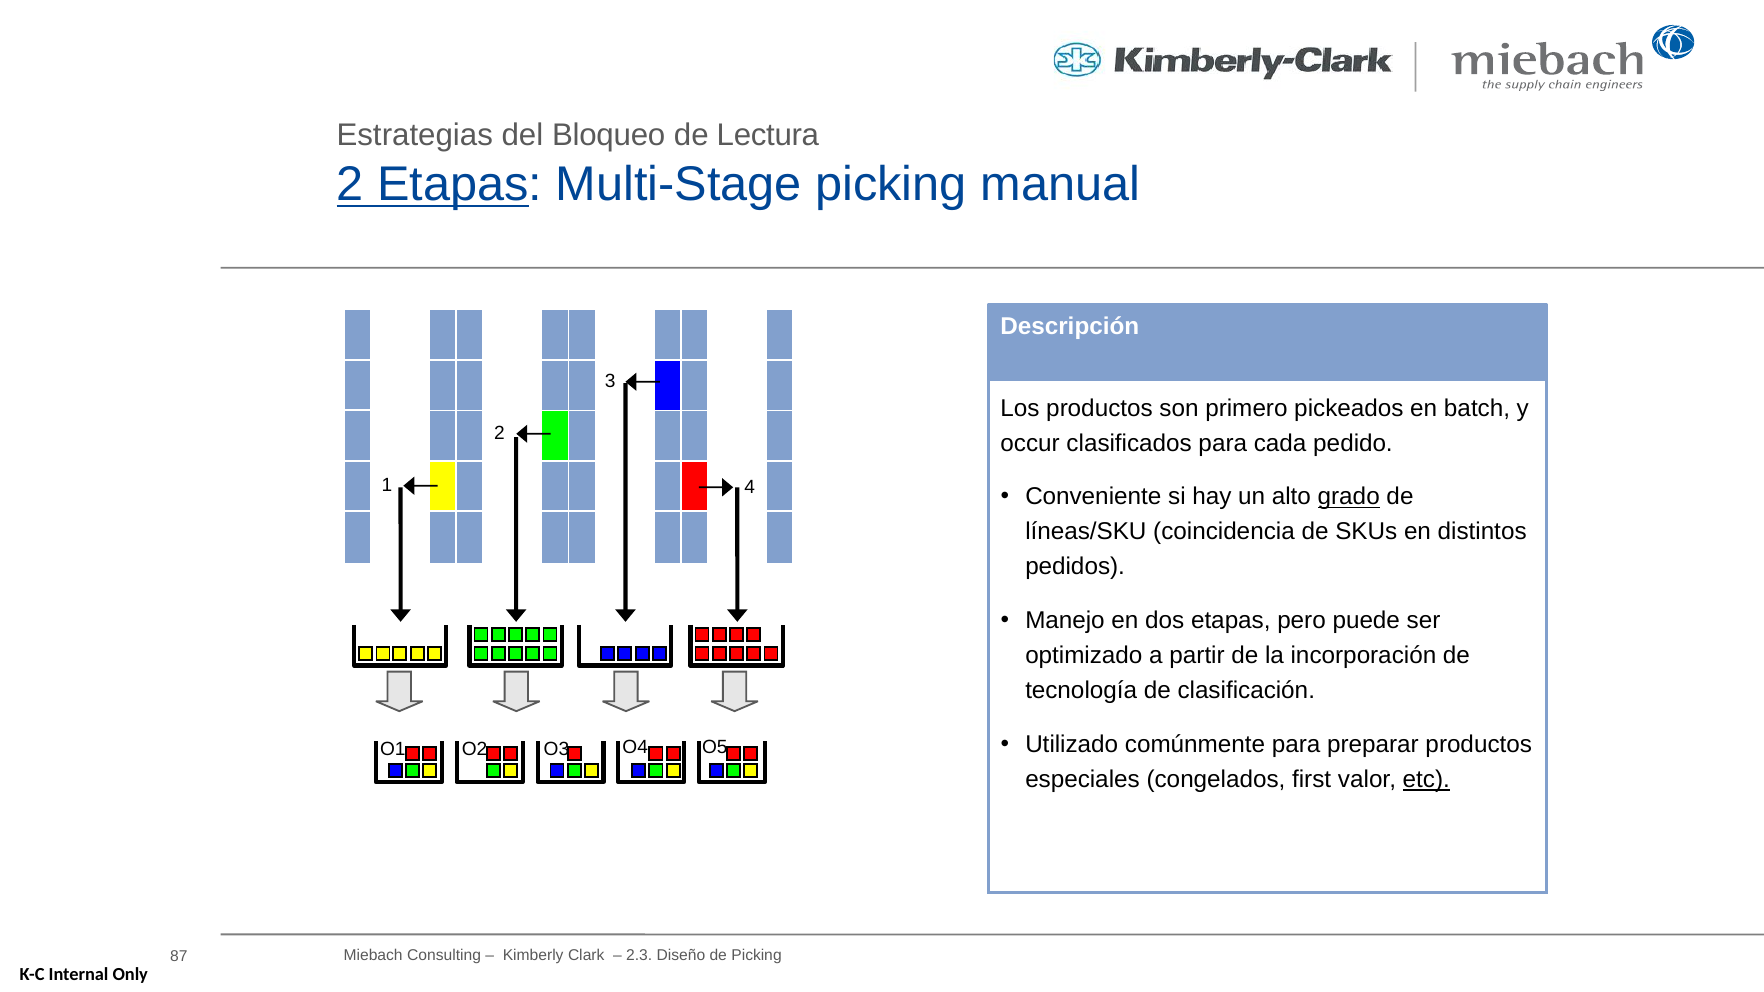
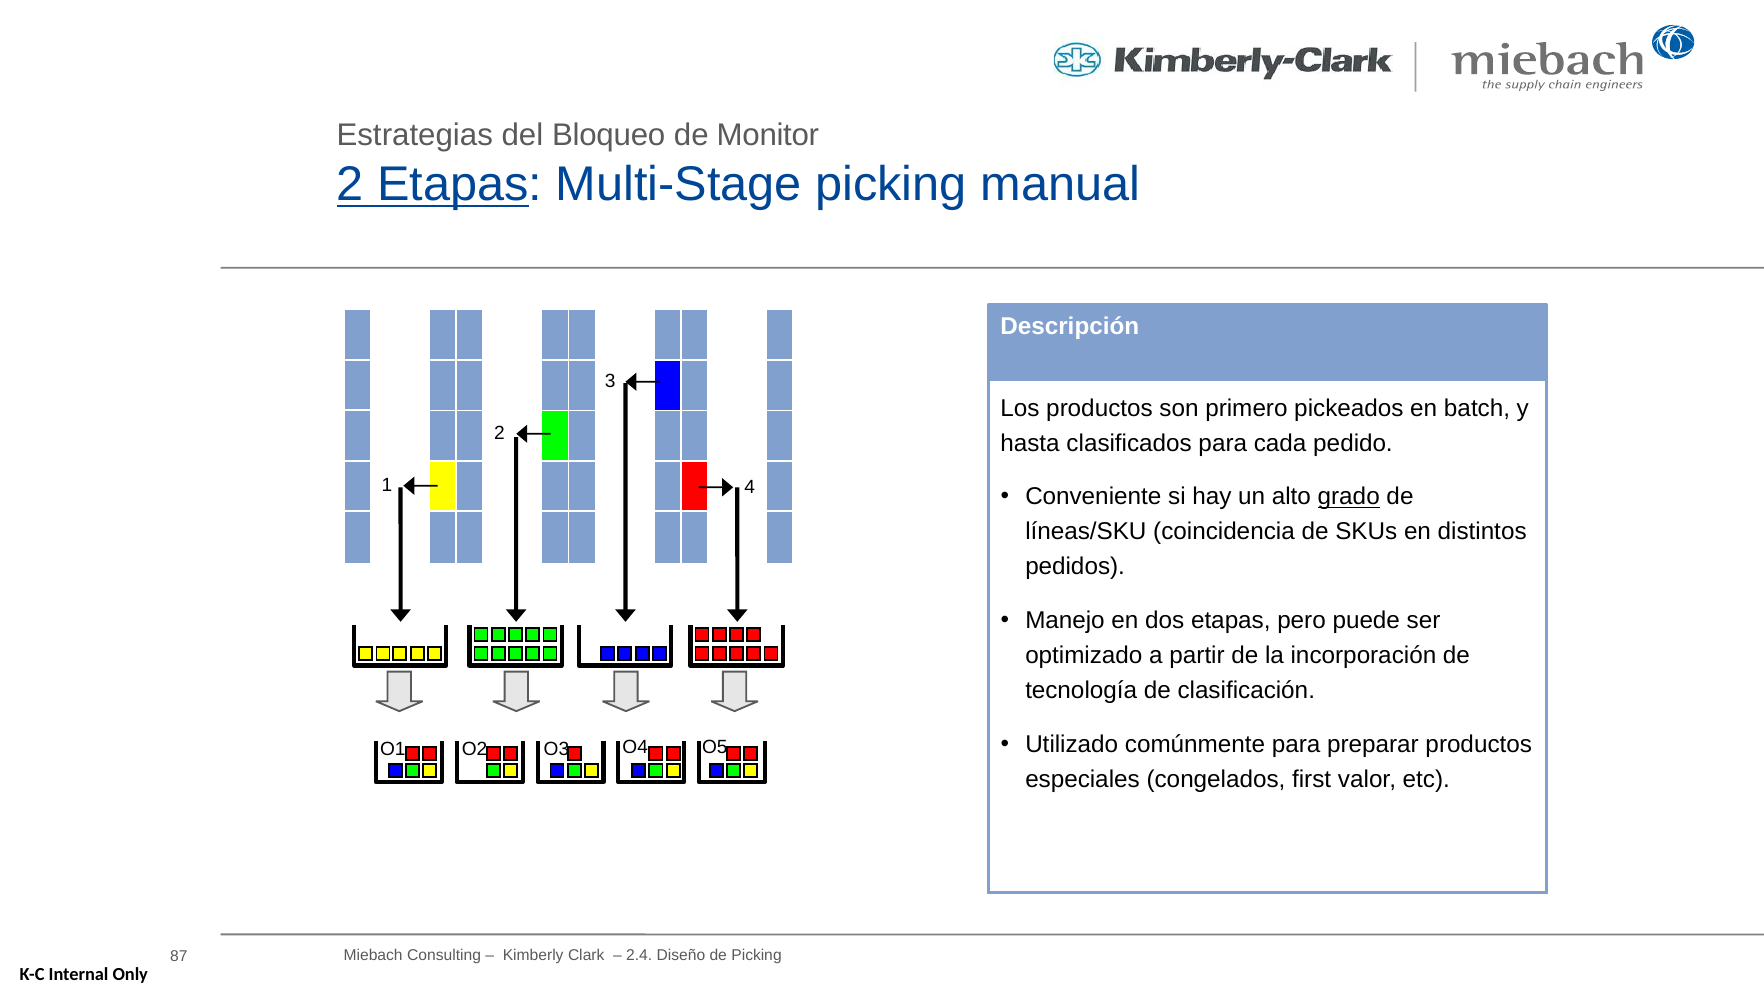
Lectura: Lectura -> Monitor
occur: occur -> hasta
etc underline: present -> none
2.3: 2.3 -> 2.4
